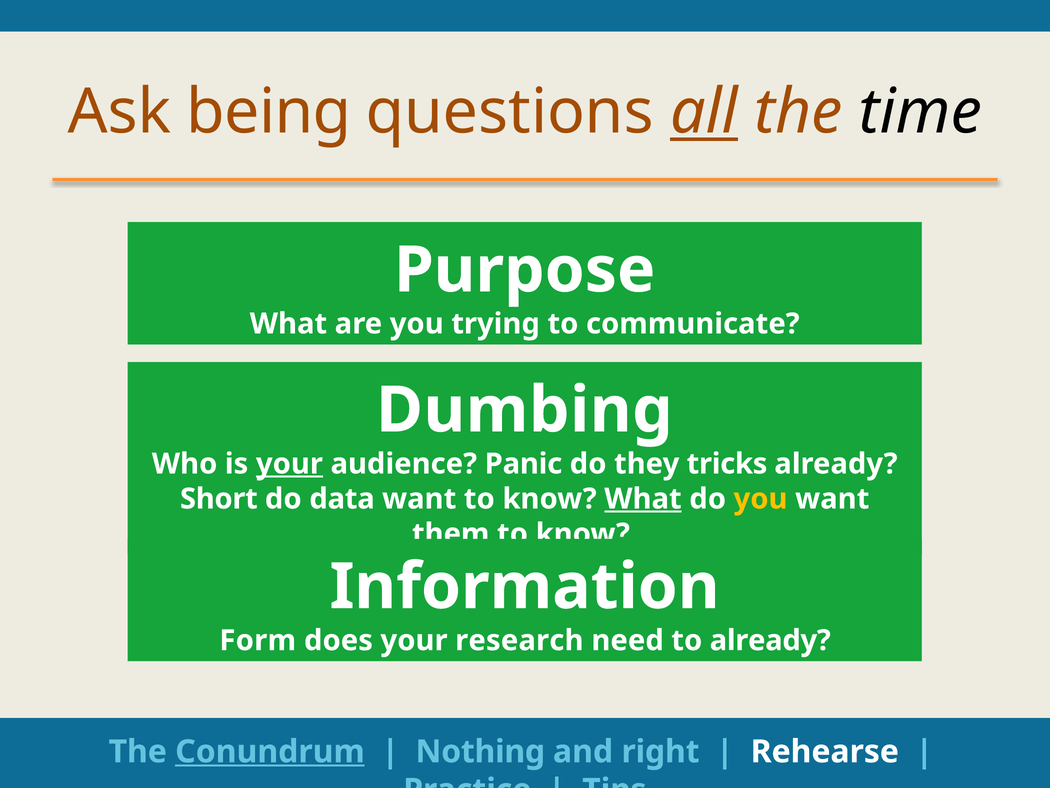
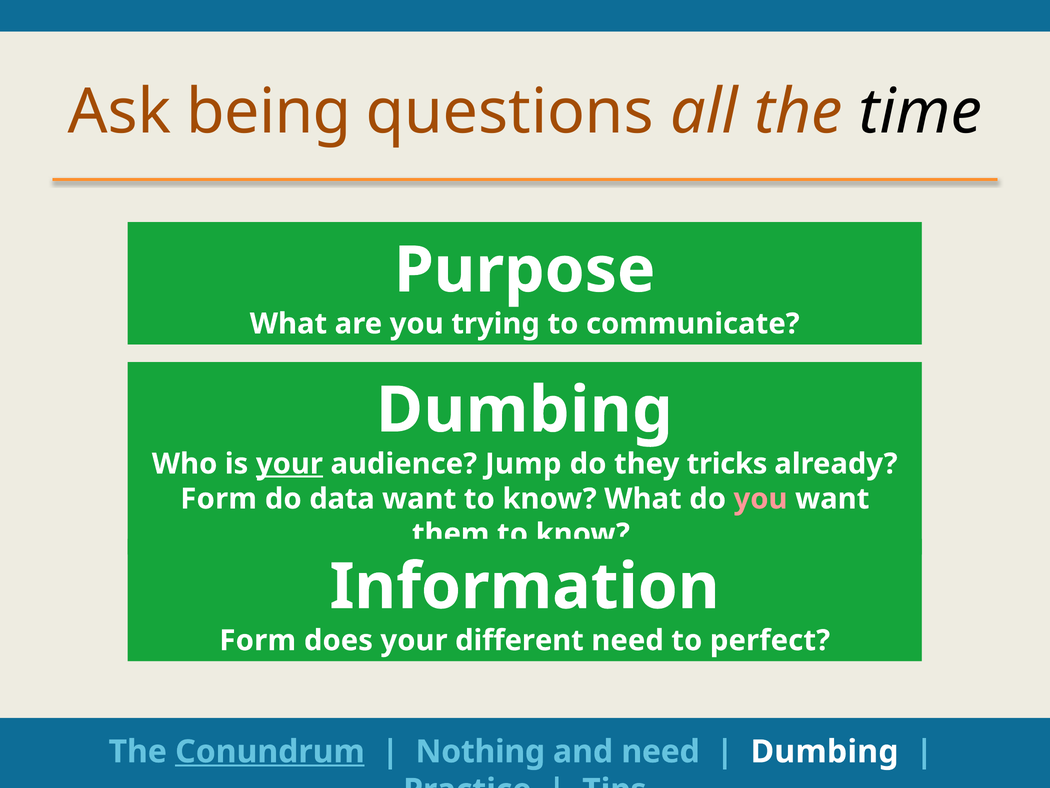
all underline: present -> none
Panic: Panic -> Jump
Short at (219, 499): Short -> Form
What at (643, 499) underline: present -> none
you at (761, 499) colour: yellow -> pink
research: research -> different
to already: already -> perfect
and right: right -> need
Rehearse at (825, 751): Rehearse -> Dumbing
